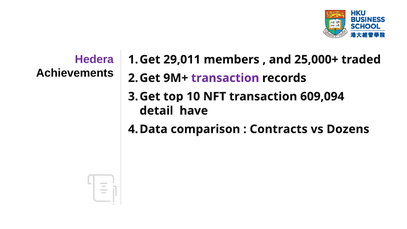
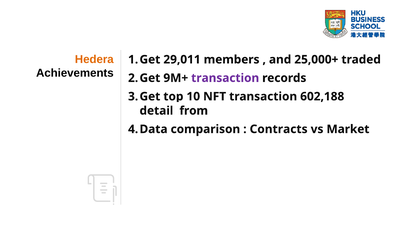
Hedera colour: purple -> orange
609,094: 609,094 -> 602,188
have: have -> from
Dozens: Dozens -> Market
